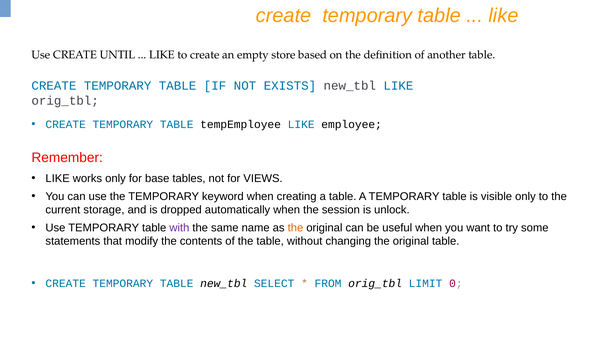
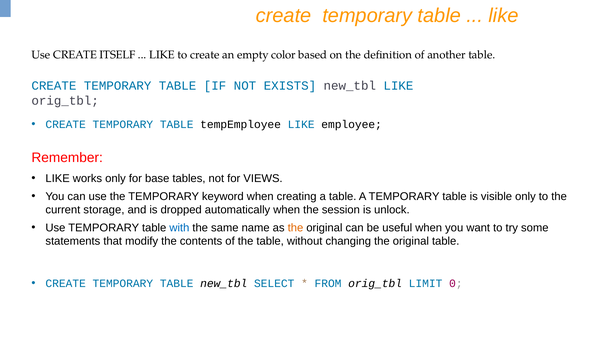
UNTIL: UNTIL -> ITSELF
store: store -> color
with colour: purple -> blue
